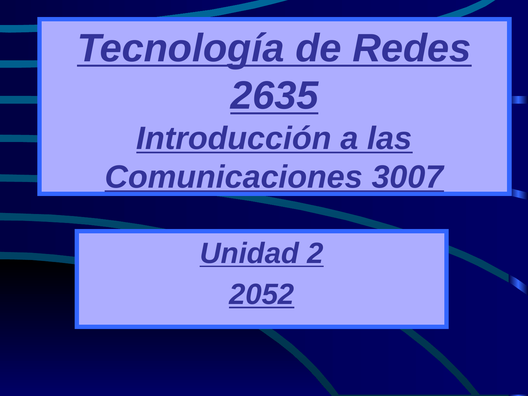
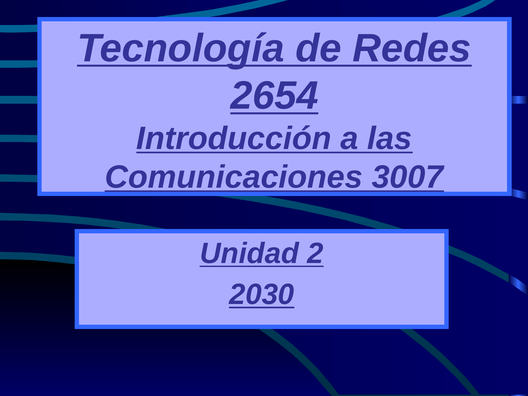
2635: 2635 -> 2654
2052: 2052 -> 2030
